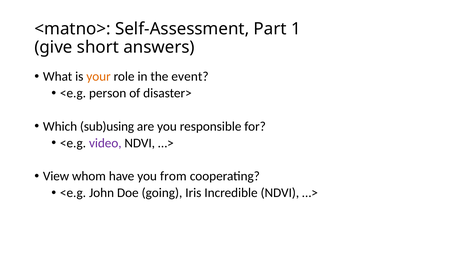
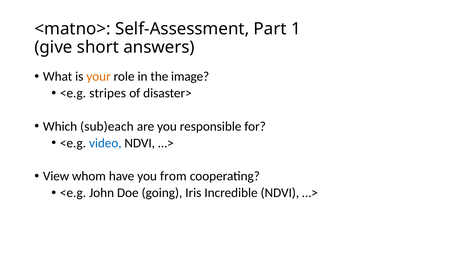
event: event -> image
person: person -> stripes
sub)using: sub)using -> sub)each
video colour: purple -> blue
